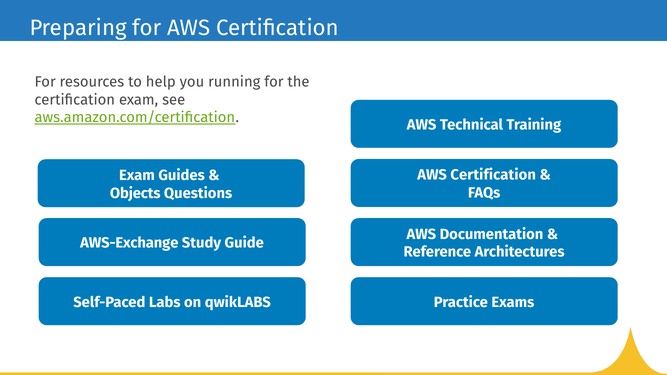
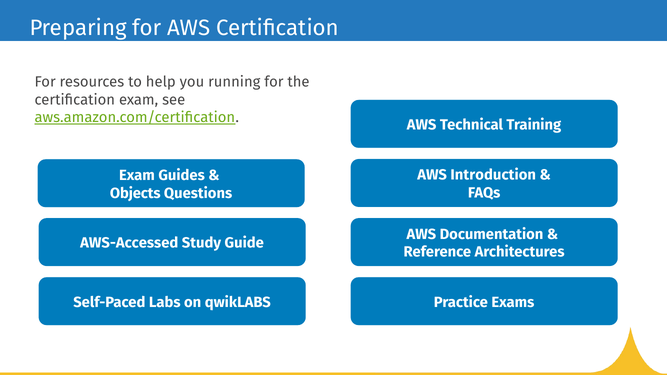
Certification at (493, 175): Certification -> Introduction
AWS-Exchange: AWS-Exchange -> AWS-Accessed
